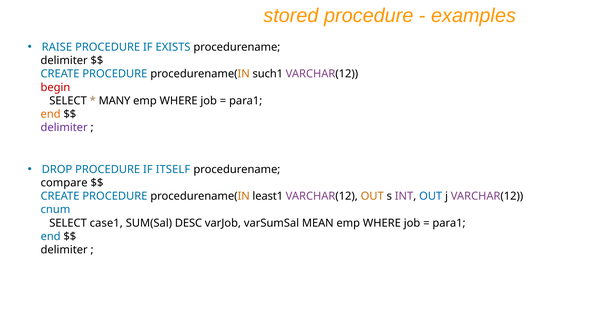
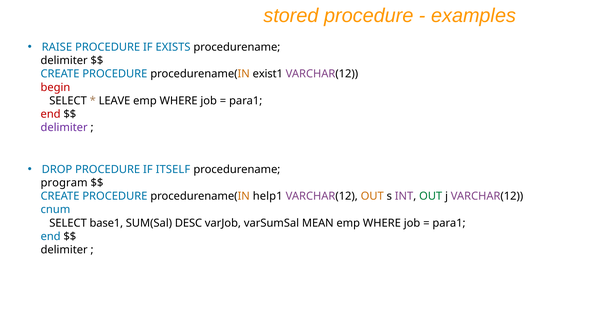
such1: such1 -> exist1
MANY: MANY -> LEAVE
end at (51, 114) colour: orange -> red
compare: compare -> program
least1: least1 -> help1
OUT at (431, 196) colour: blue -> green
case1: case1 -> base1
